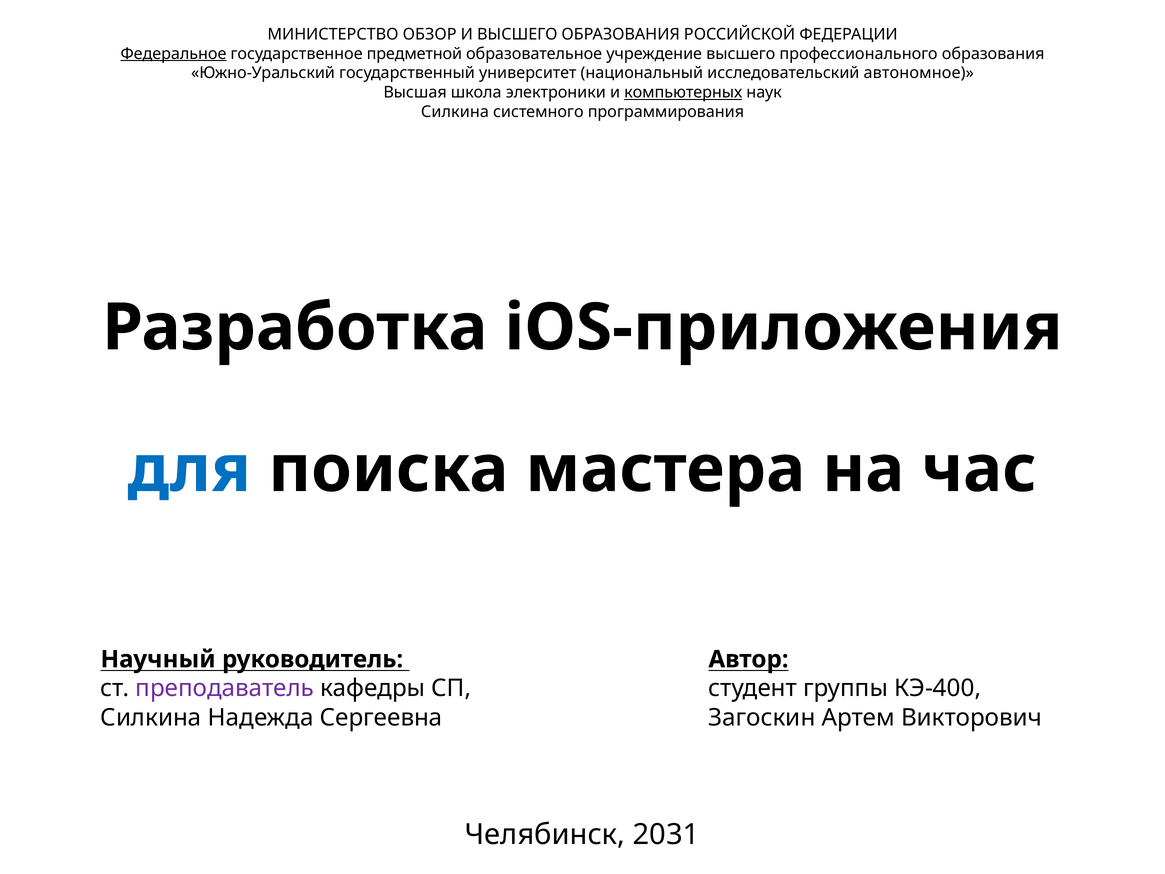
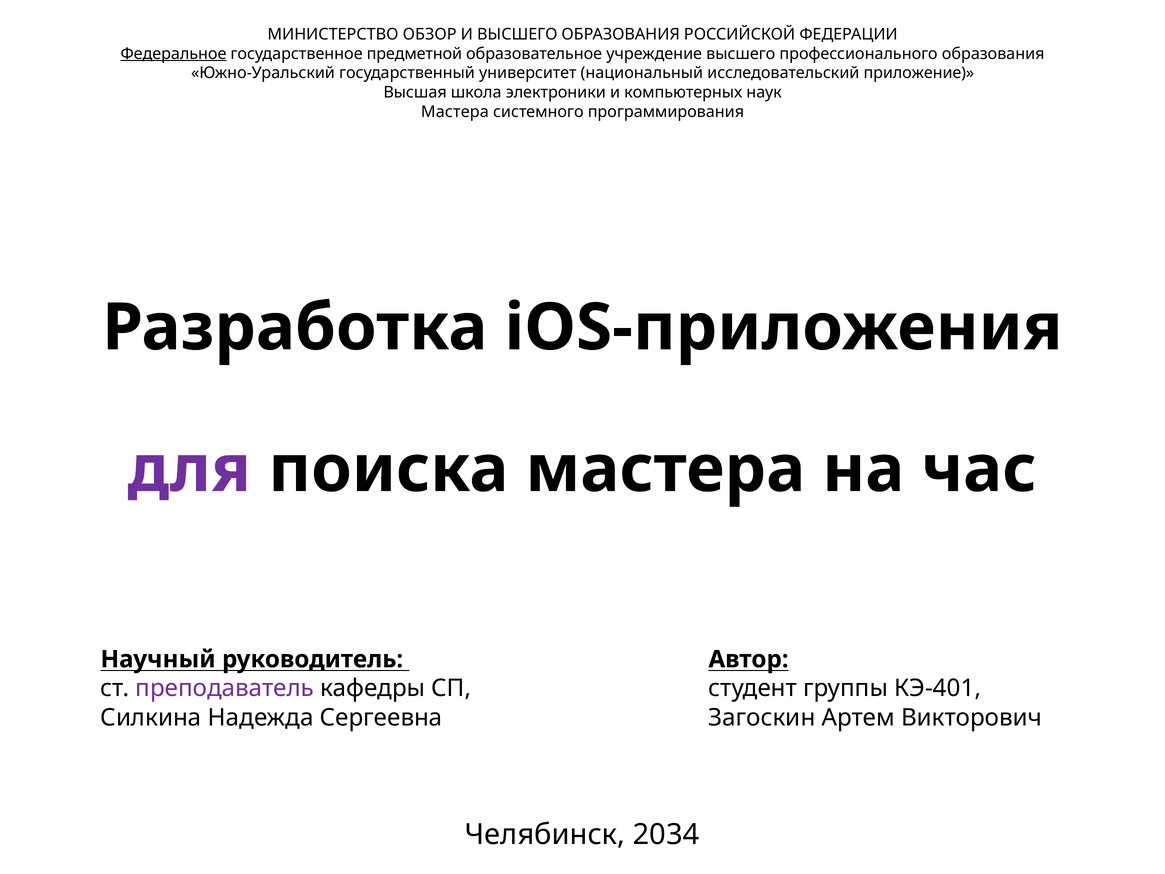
автономное: автономное -> приложение
компьютерных underline: present -> none
Силкина at (455, 112): Силкина -> Мастера
для colour: blue -> purple
КЭ-400: КЭ-400 -> КЭ-401
2031: 2031 -> 2034
